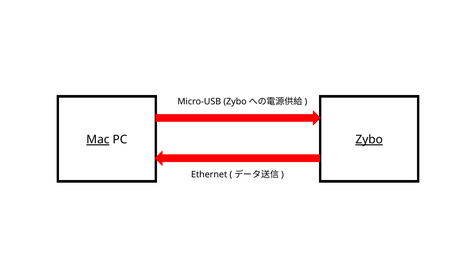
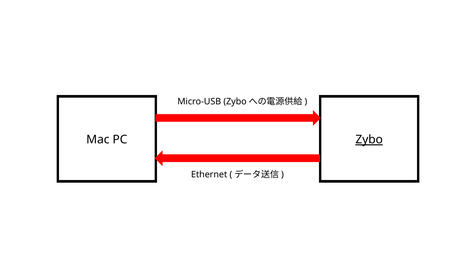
Mac underline: present -> none
